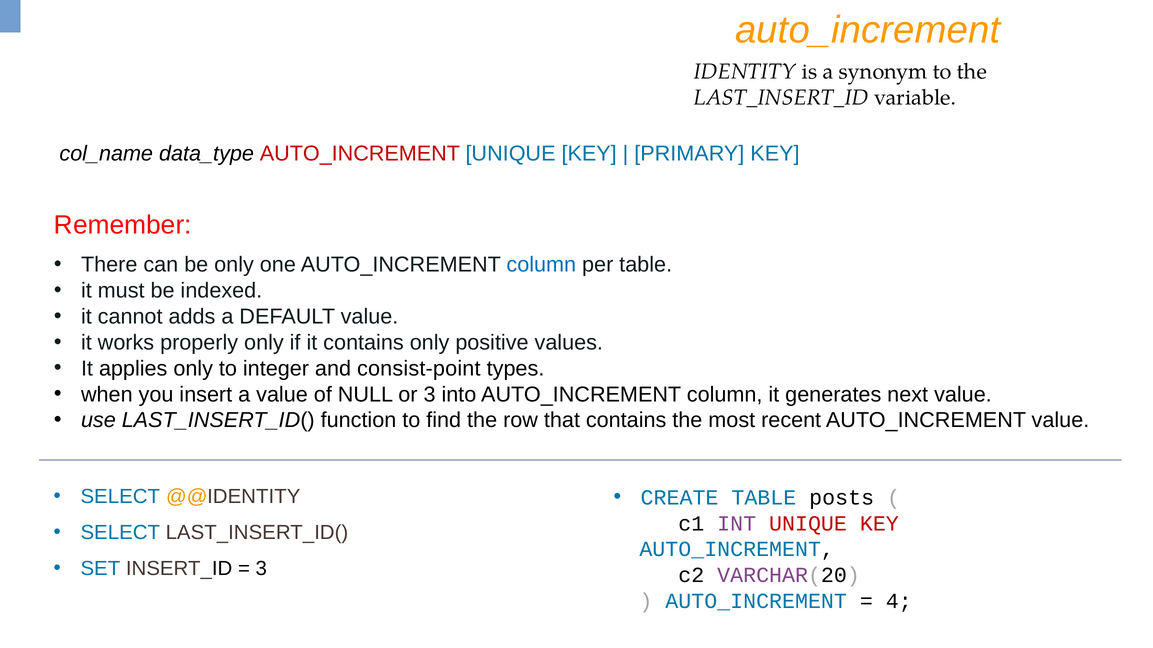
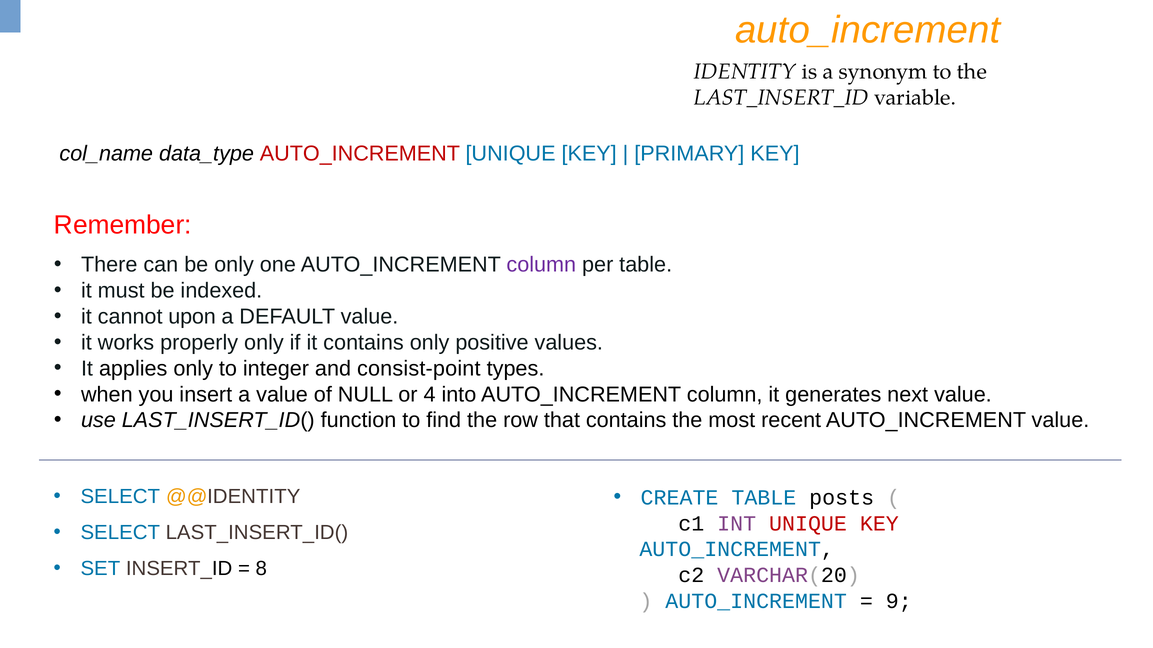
column at (541, 265) colour: blue -> purple
adds: adds -> upon
or 3: 3 -> 4
3 at (261, 569): 3 -> 8
4: 4 -> 9
